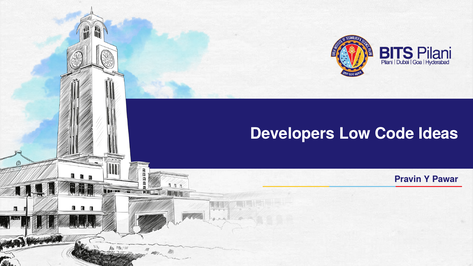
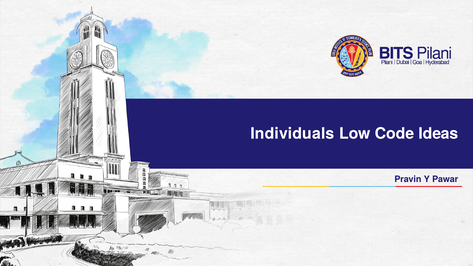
Developers: Developers -> Individuals
